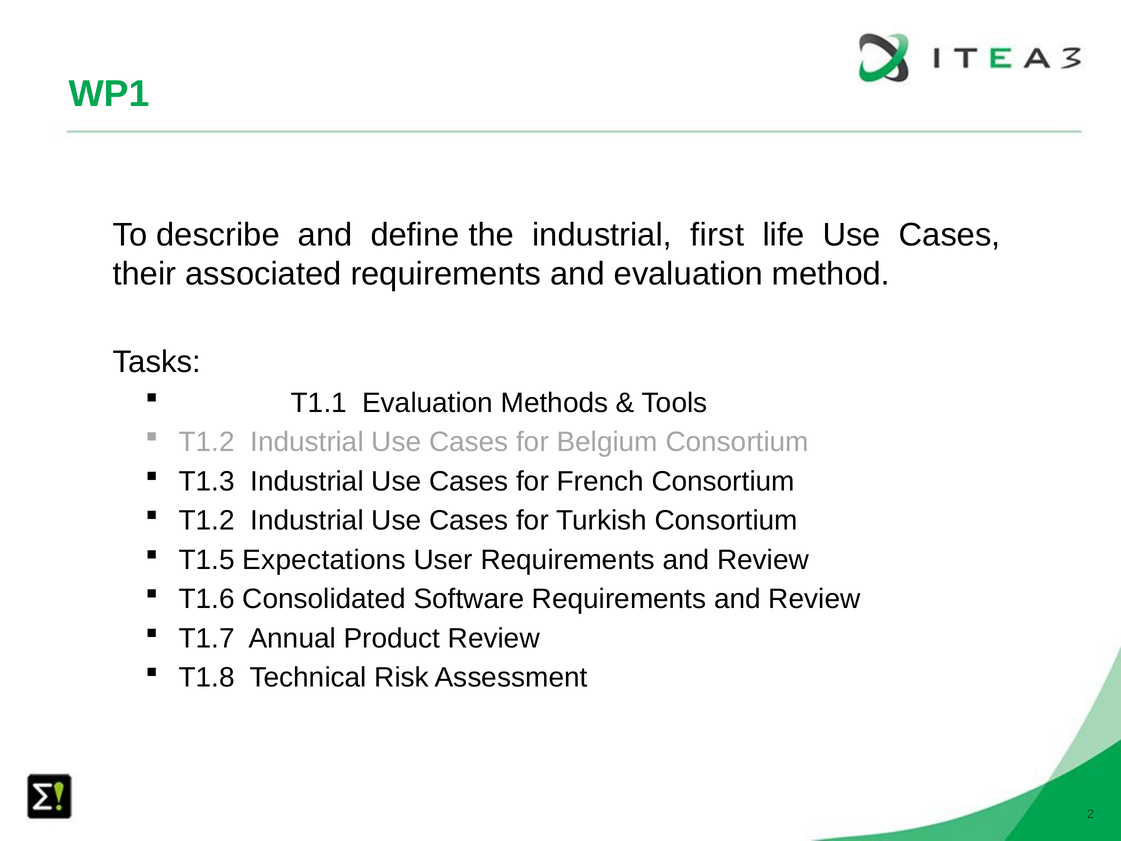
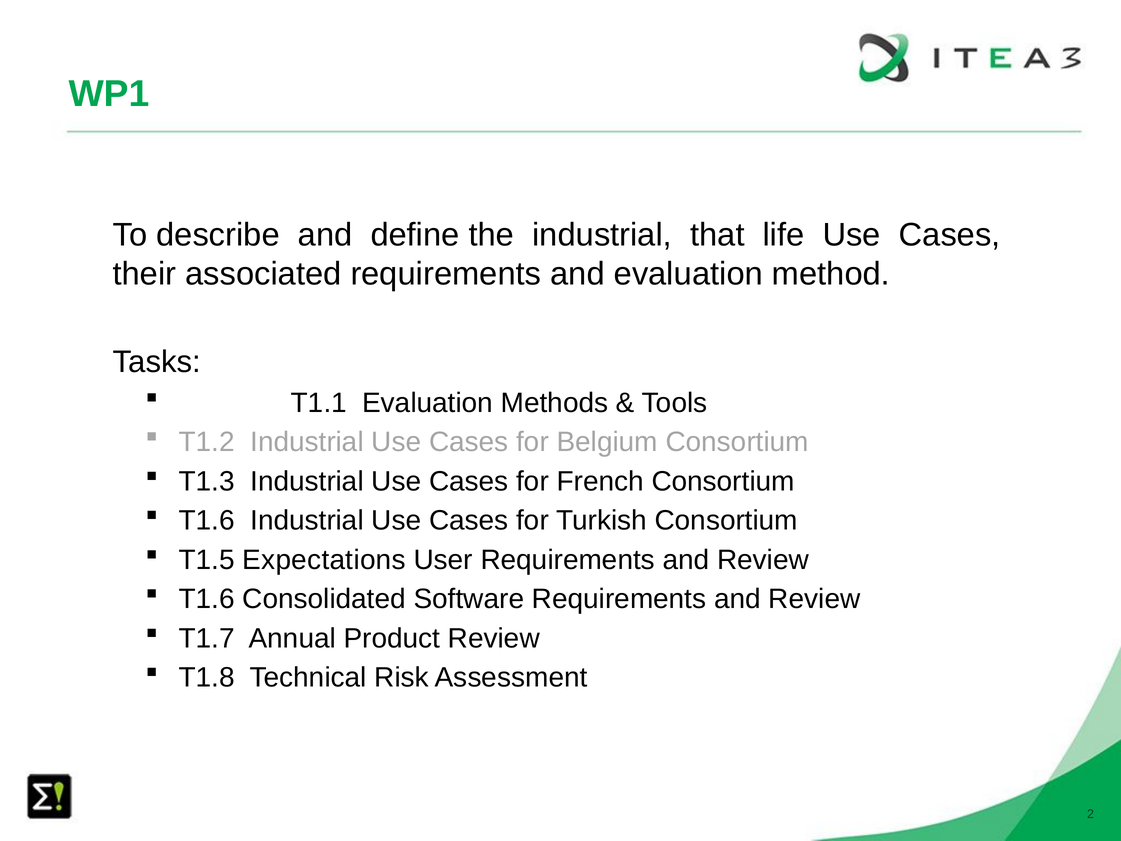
first: first -> that
T1.2 at (207, 521): T1.2 -> T1.6
